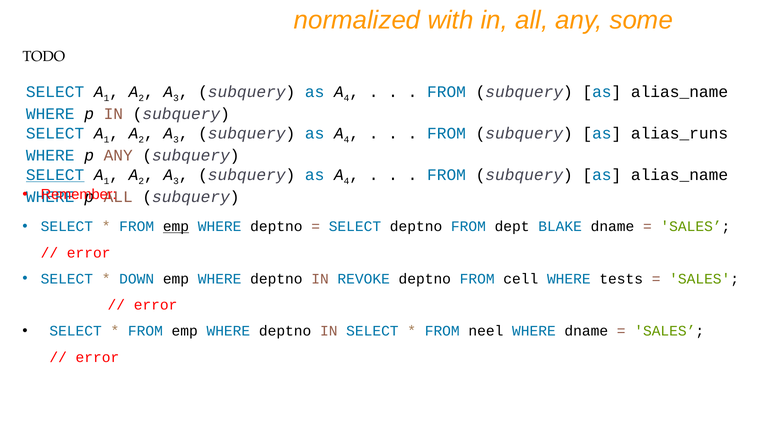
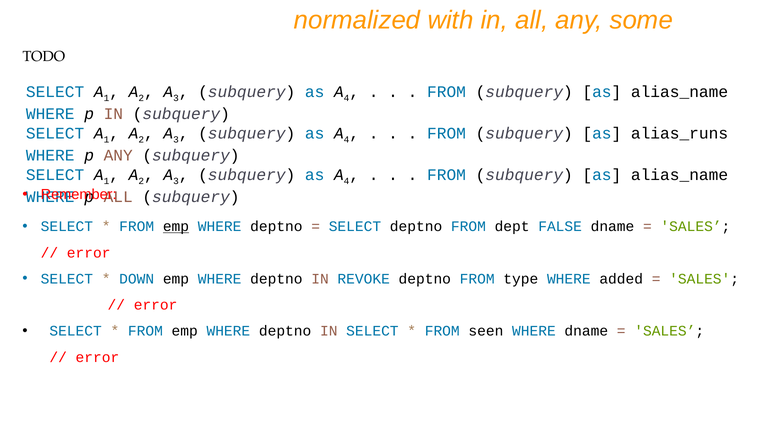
SELECT at (55, 175) underline: present -> none
BLAKE: BLAKE -> FALSE
cell: cell -> type
tests: tests -> added
neel: neel -> seen
